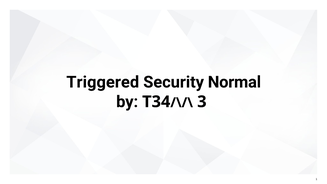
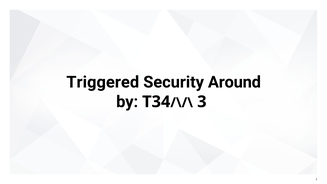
Normal: Normal -> Around
